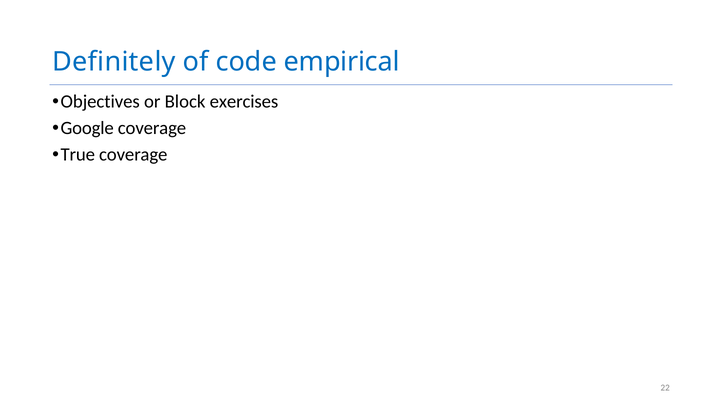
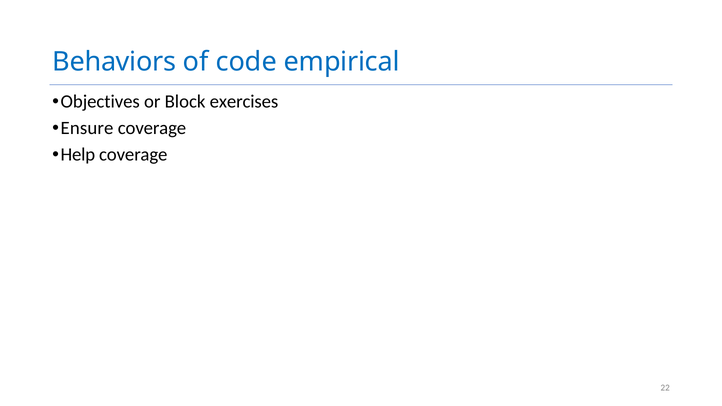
Definitely: Definitely -> Behaviors
Google: Google -> Ensure
True: True -> Help
